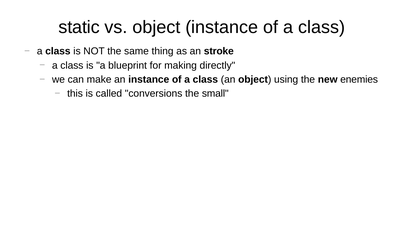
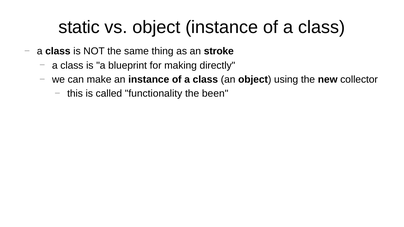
enemies: enemies -> collector
conversions: conversions -> functionality
small: small -> been
